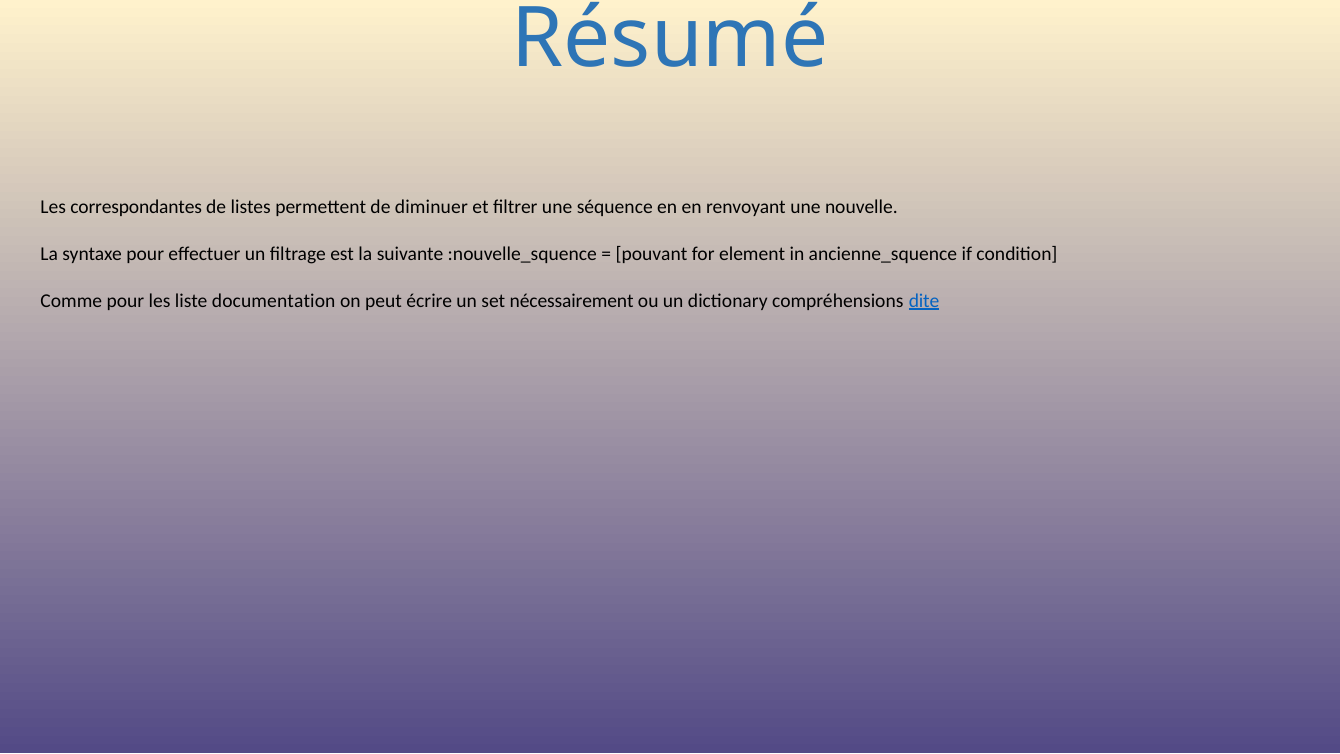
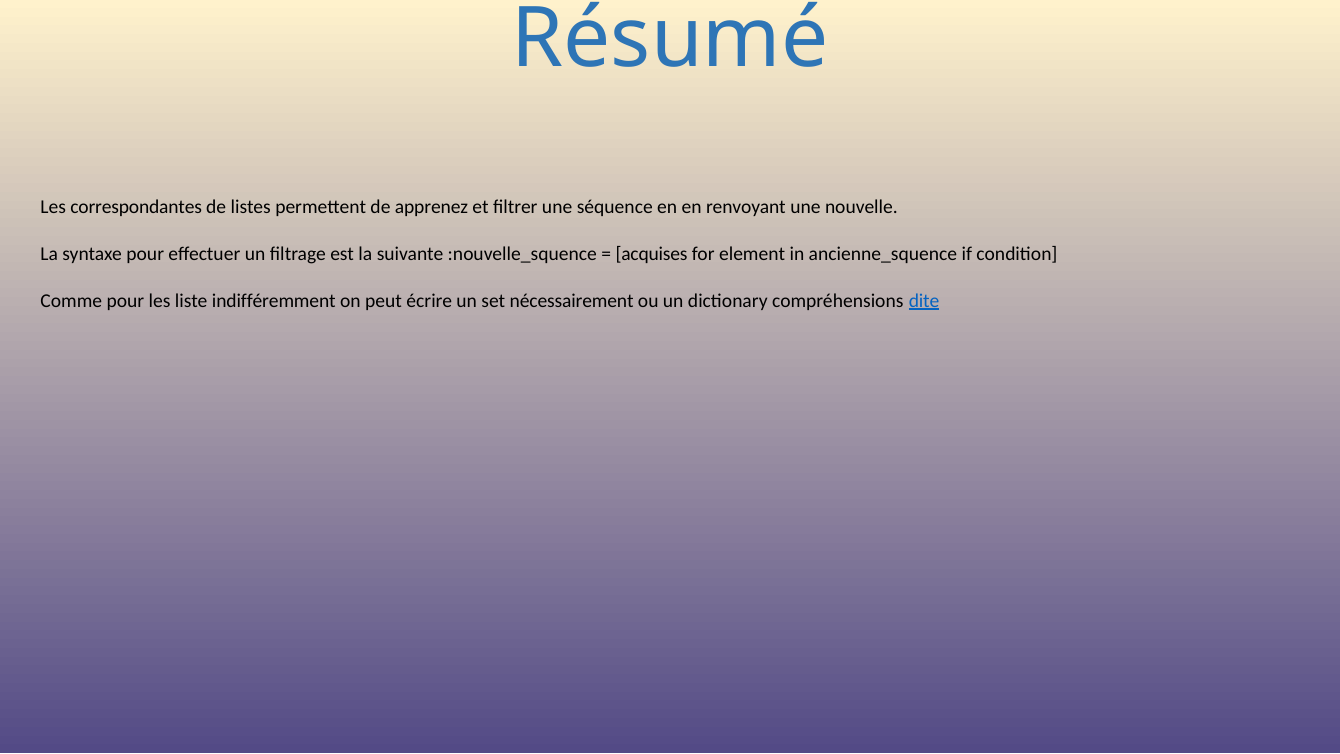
diminuer: diminuer -> apprenez
pouvant: pouvant -> acquises
documentation: documentation -> indifféremment
